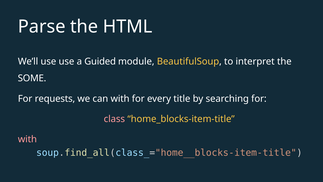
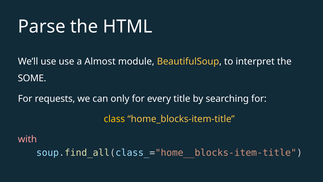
Guided: Guided -> Almost
can with: with -> only
class colour: pink -> yellow
